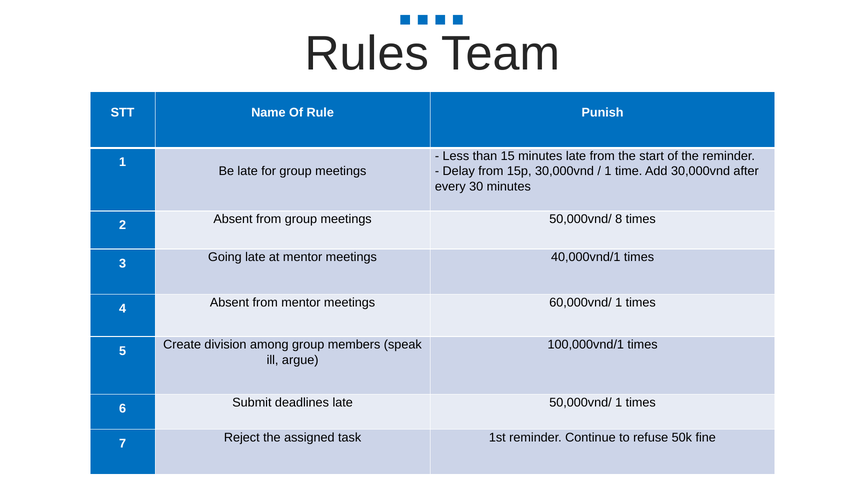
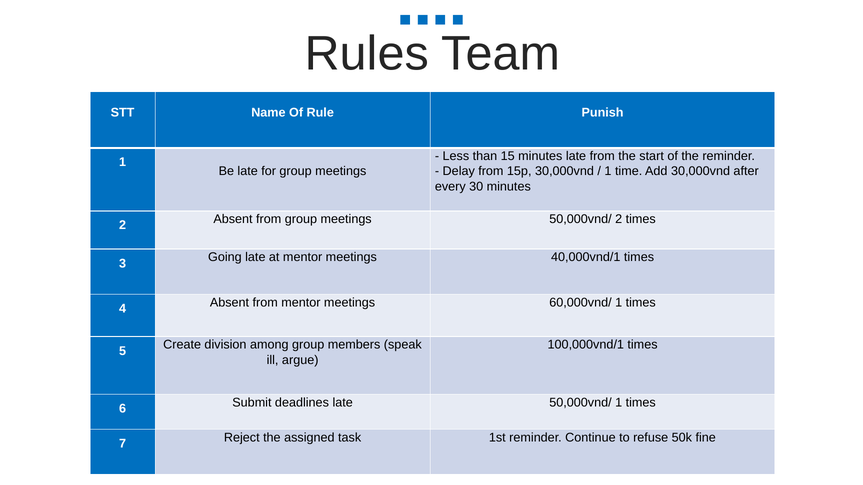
50,000vnd/ 8: 8 -> 2
